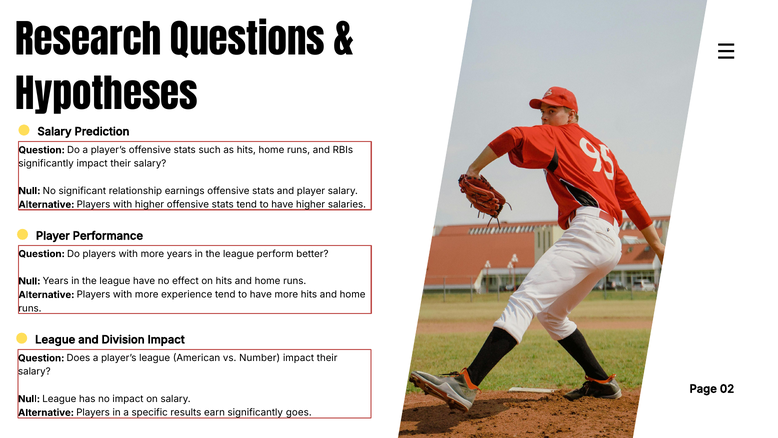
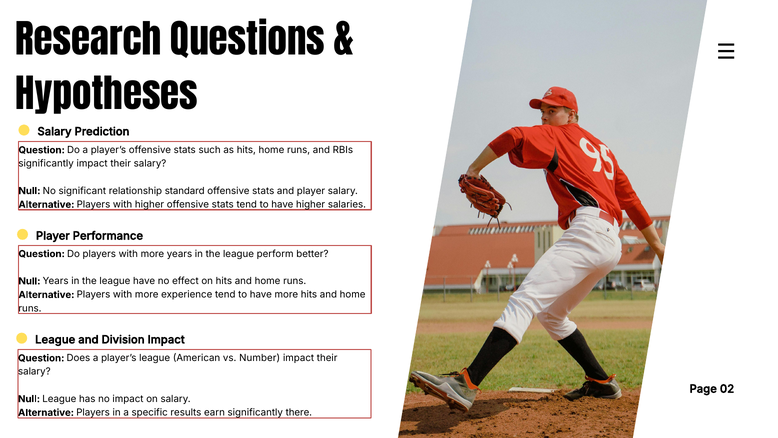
earnings: earnings -> standard
goes: goes -> there
